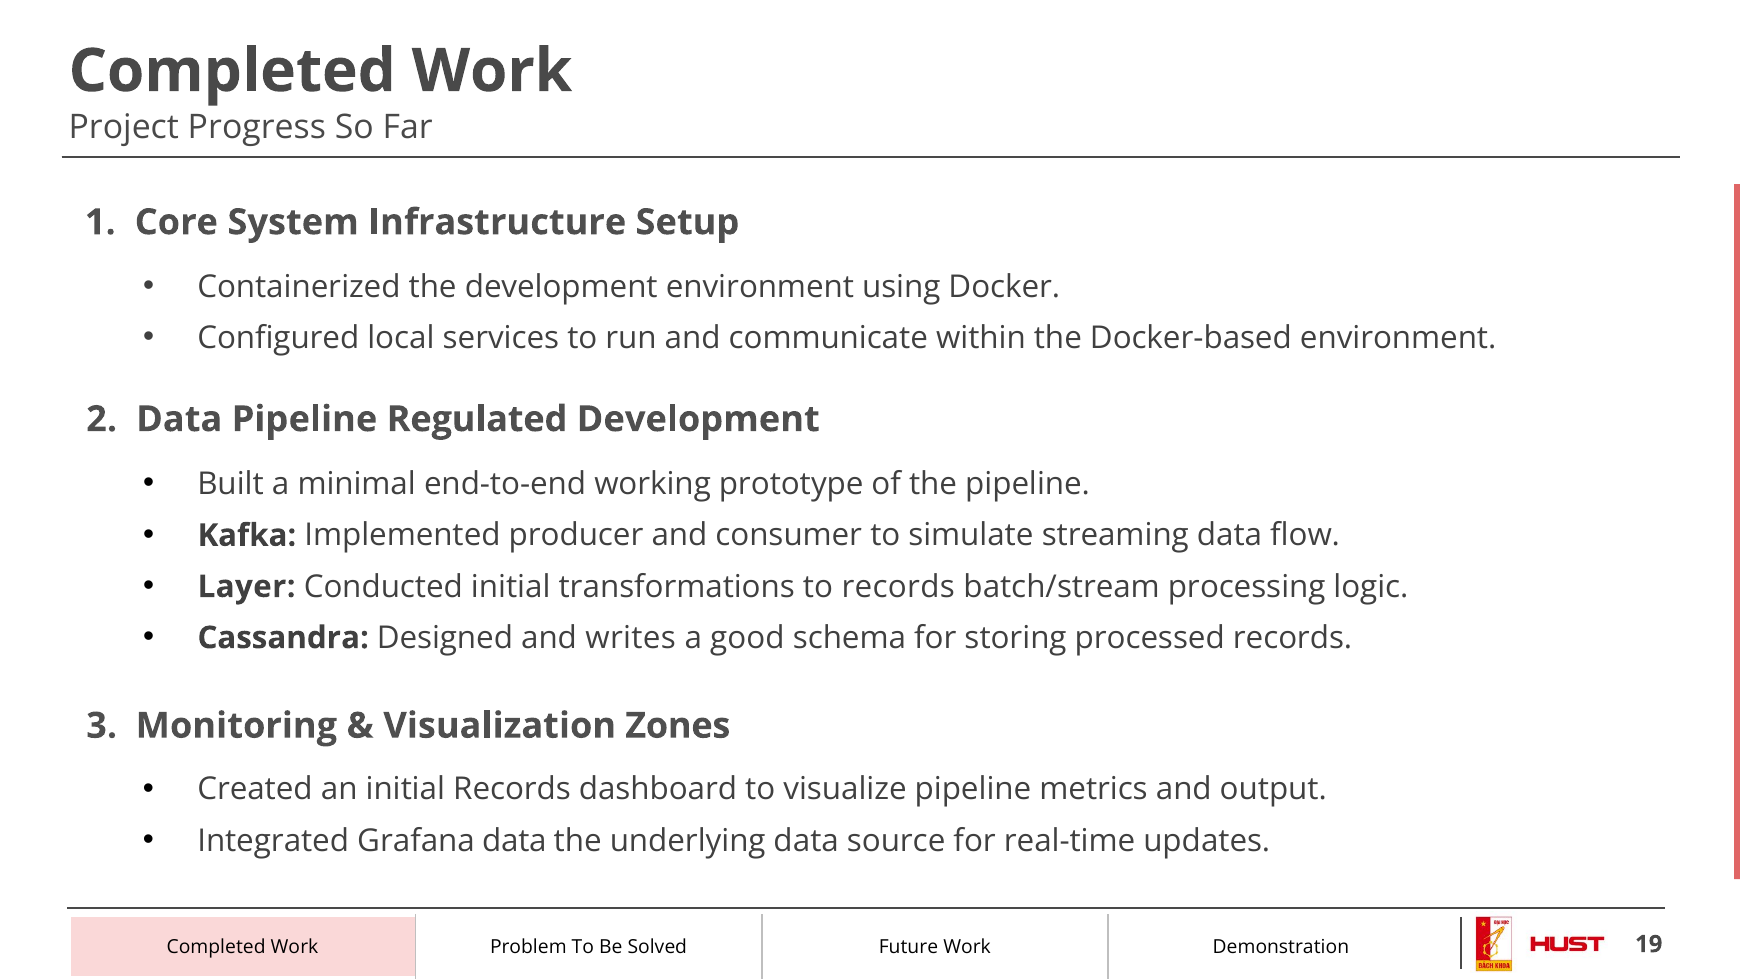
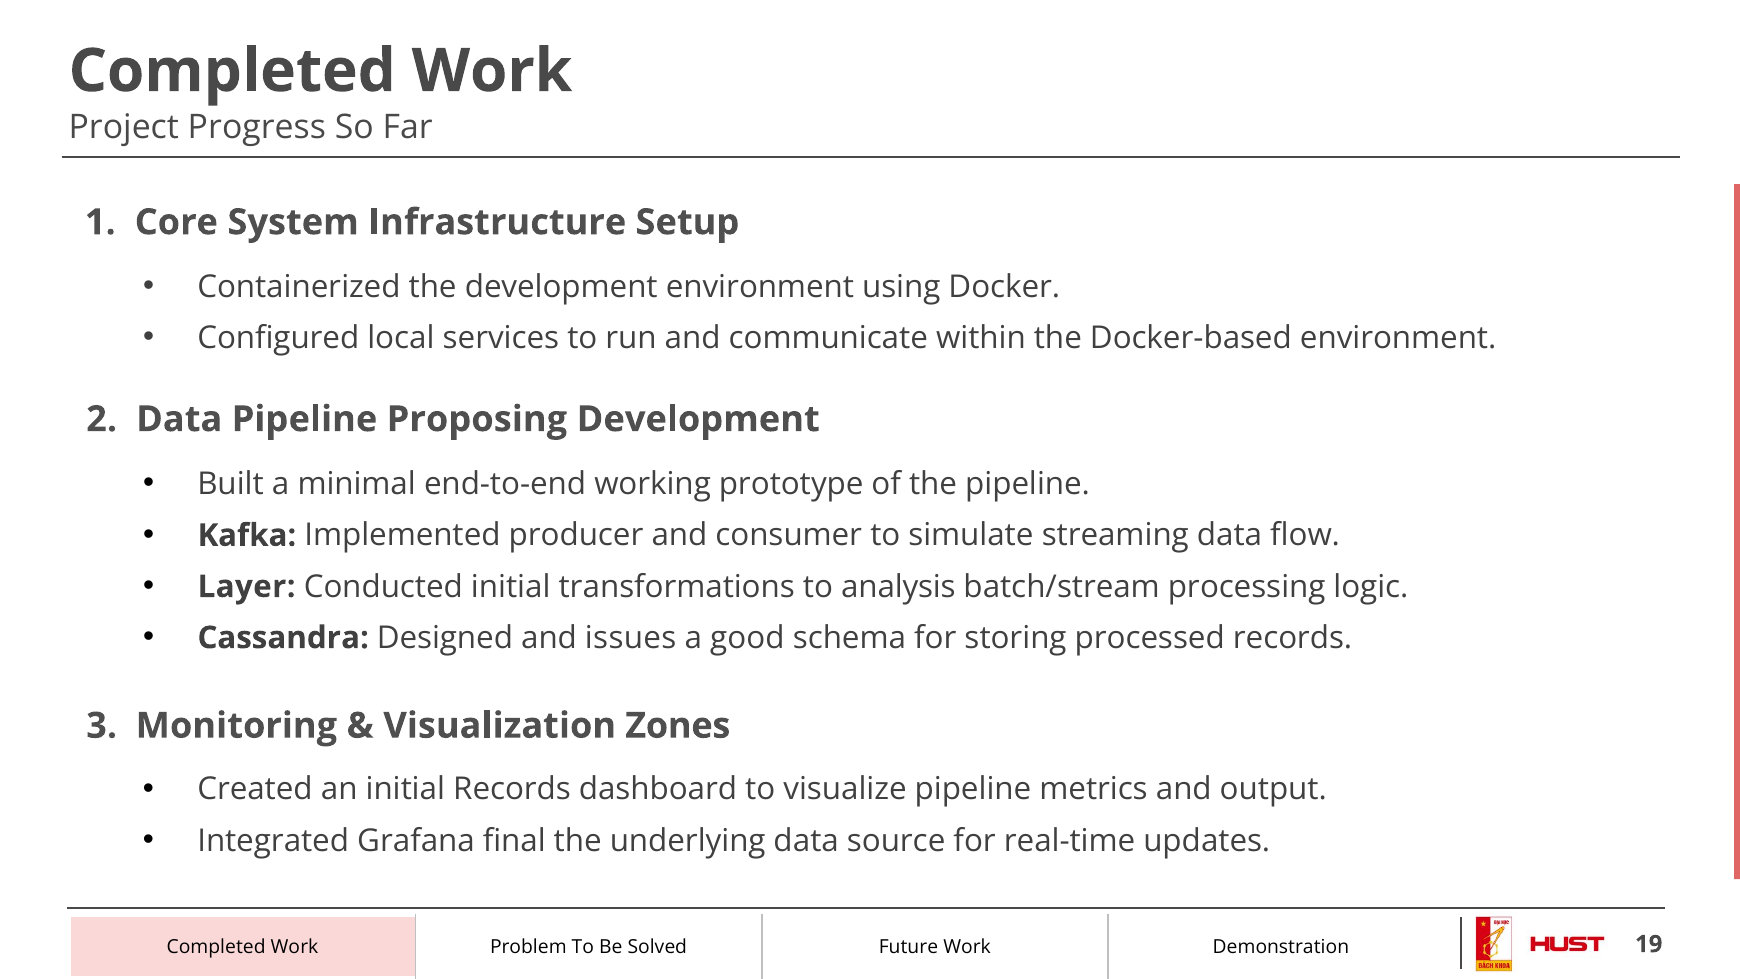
Regulated: Regulated -> Proposing
to records: records -> analysis
writes: writes -> issues
Grafana data: data -> final
